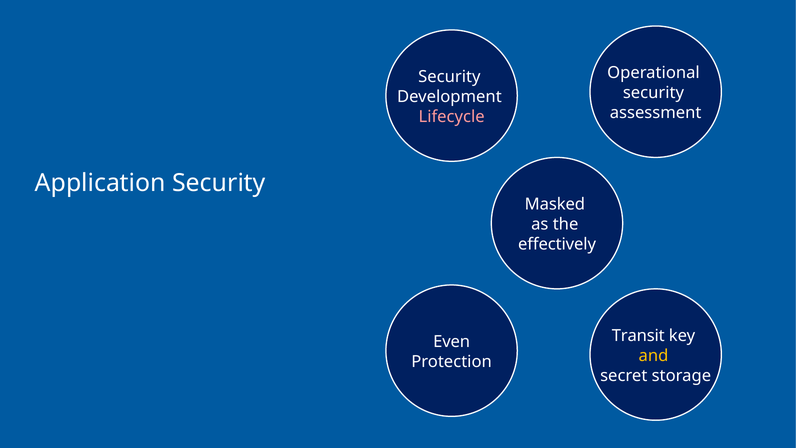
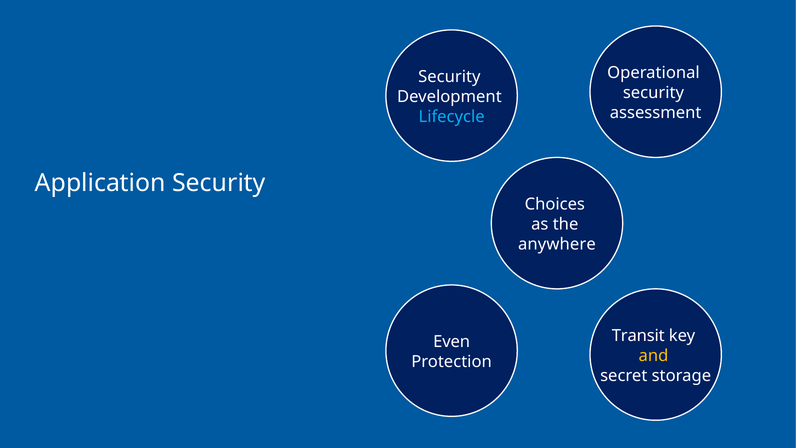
Lifecycle colour: pink -> light blue
Masked: Masked -> Choices
effectively: effectively -> anywhere
